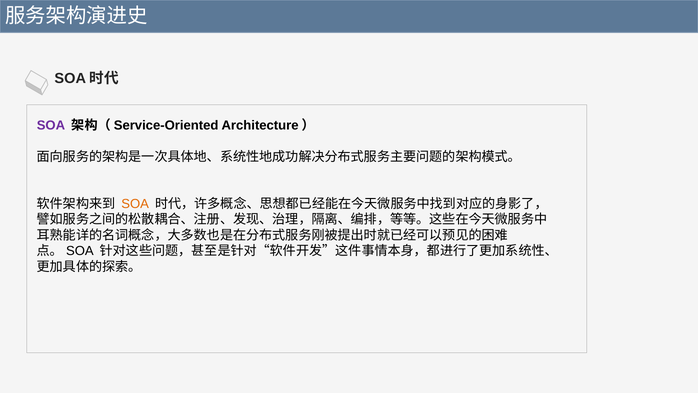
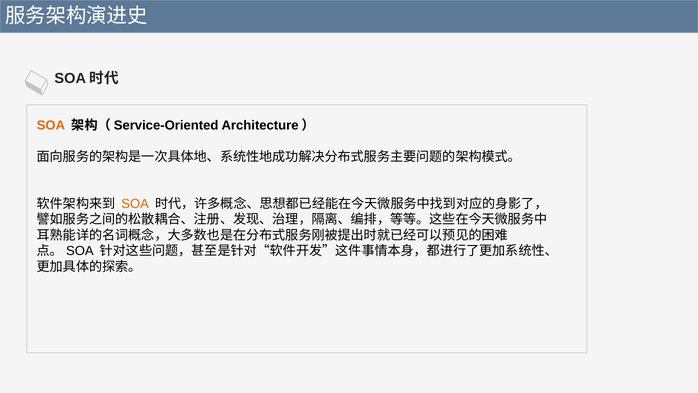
SOA at (51, 125) colour: purple -> orange
